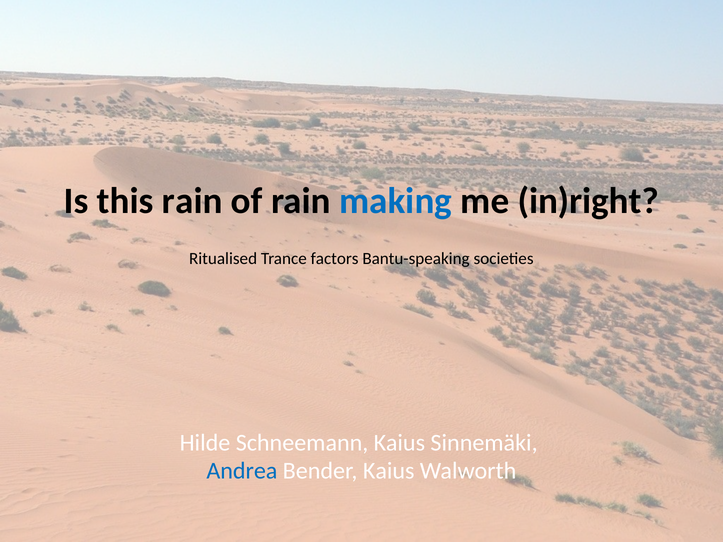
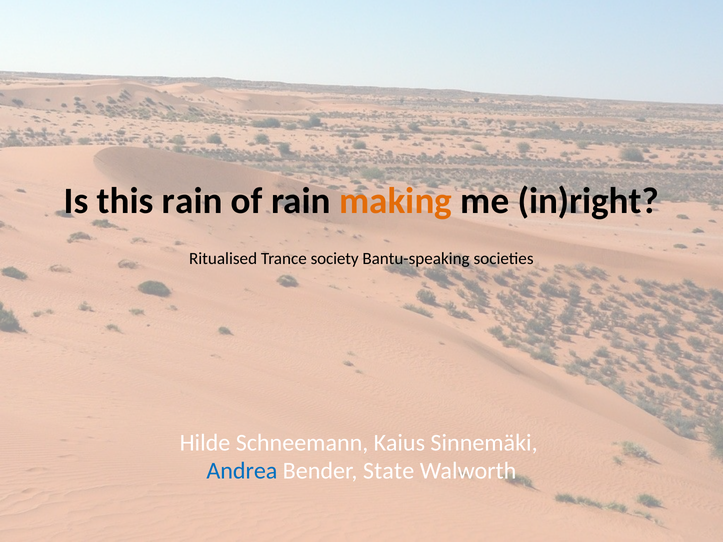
making colour: blue -> orange
factors: factors -> society
Bender Kaius: Kaius -> State
